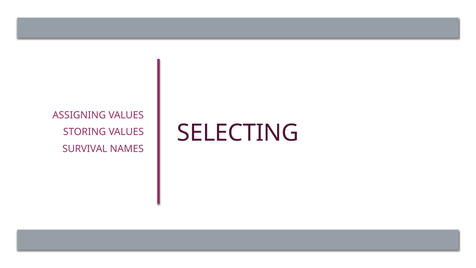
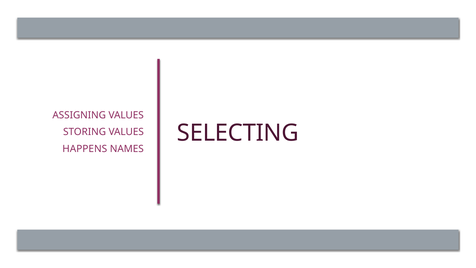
SURVIVAL: SURVIVAL -> HAPPENS
